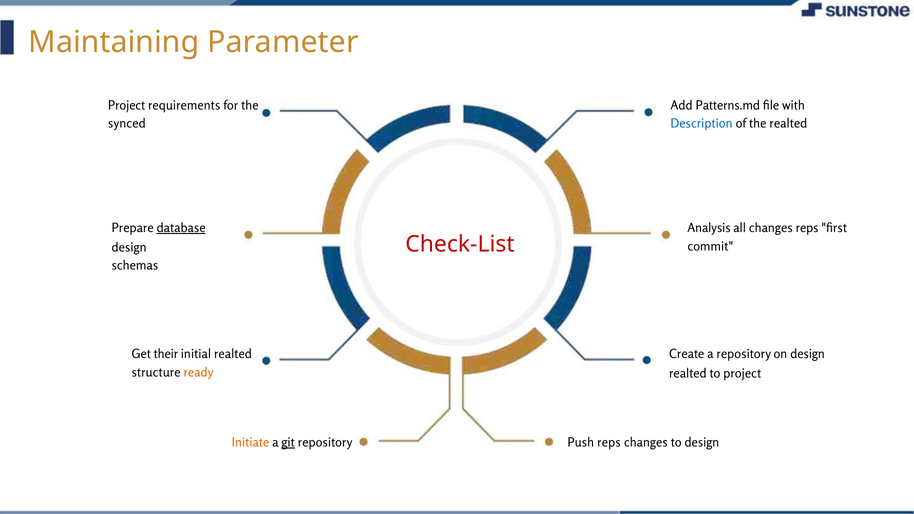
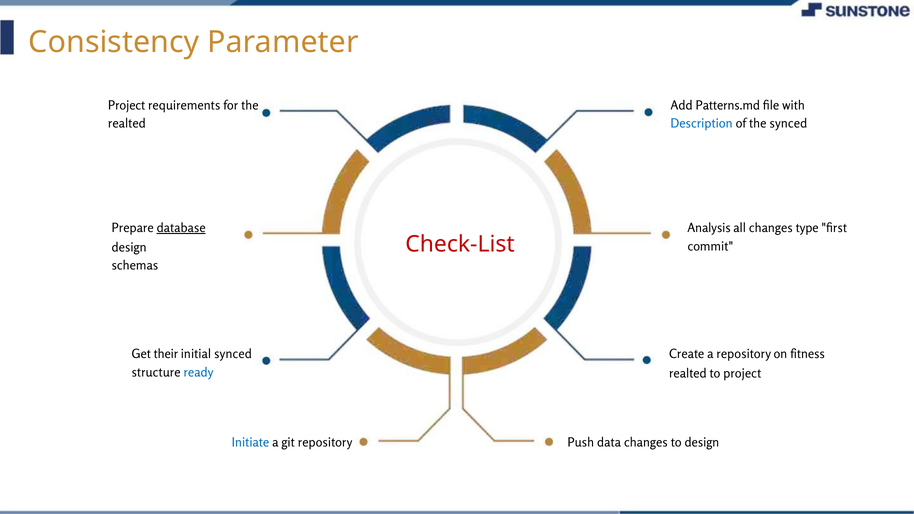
Maintaining: Maintaining -> Consistency
synced at (127, 124): synced -> realted
the realted: realted -> synced
changes reps: reps -> type
initial realted: realted -> synced
on design: design -> fitness
ready colour: orange -> blue
Initiate colour: orange -> blue
git underline: present -> none
Push reps: reps -> data
